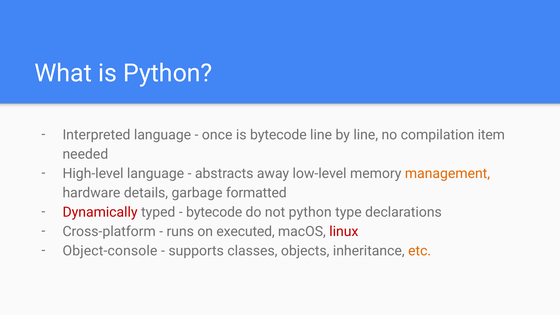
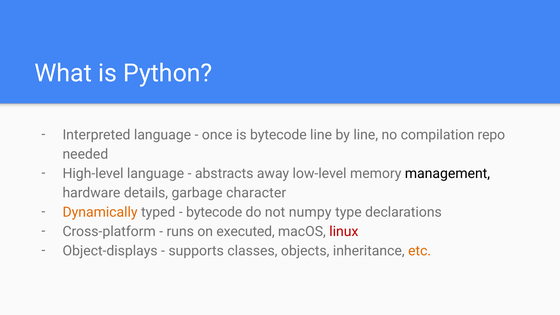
item: item -> repo
management colour: orange -> black
formatted: formatted -> character
Dynamically colour: red -> orange
not python: python -> numpy
Object-console: Object-console -> Object-displays
